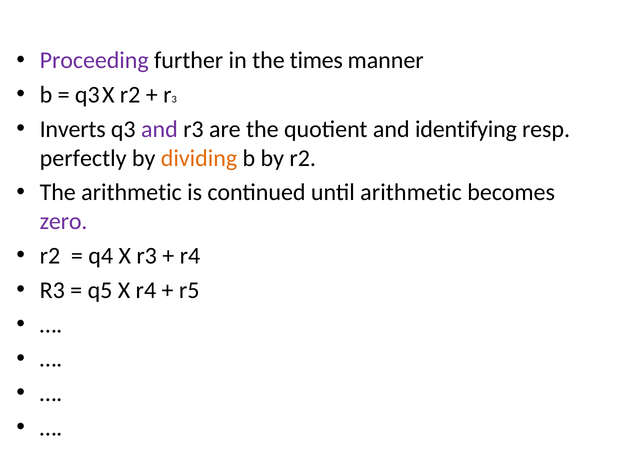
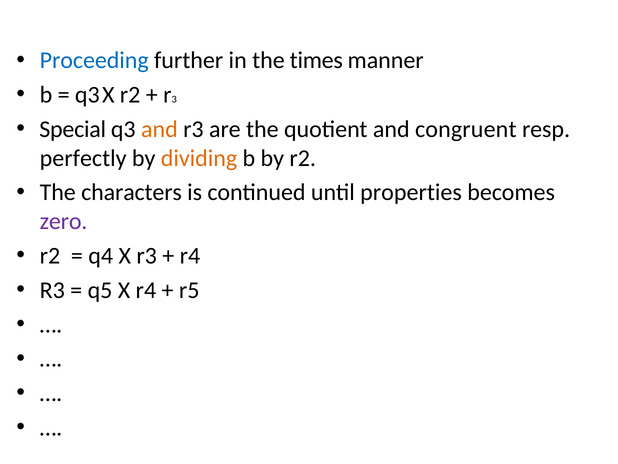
Proceeding colour: purple -> blue
Inverts: Inverts -> Special
and at (159, 129) colour: purple -> orange
identifying: identifying -> congruent
The arithmetic: arithmetic -> characters
until arithmetic: arithmetic -> properties
